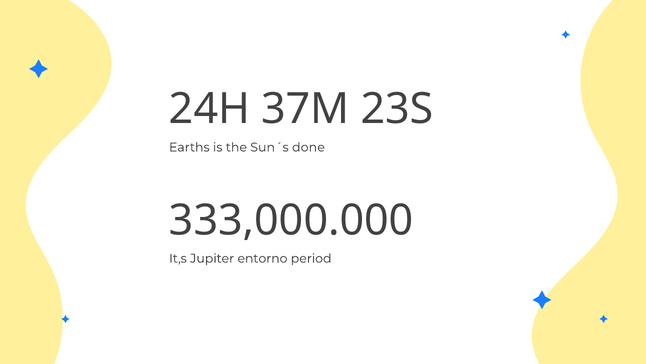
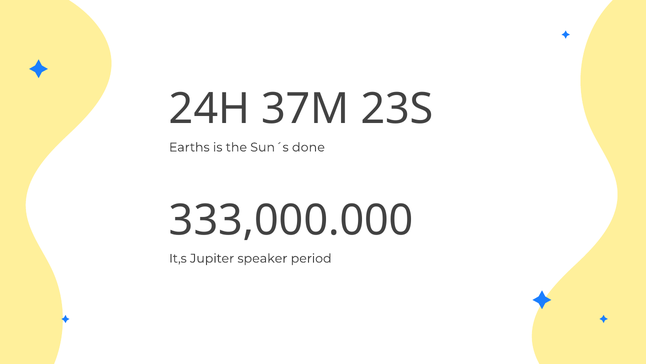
entorno: entorno -> speaker
